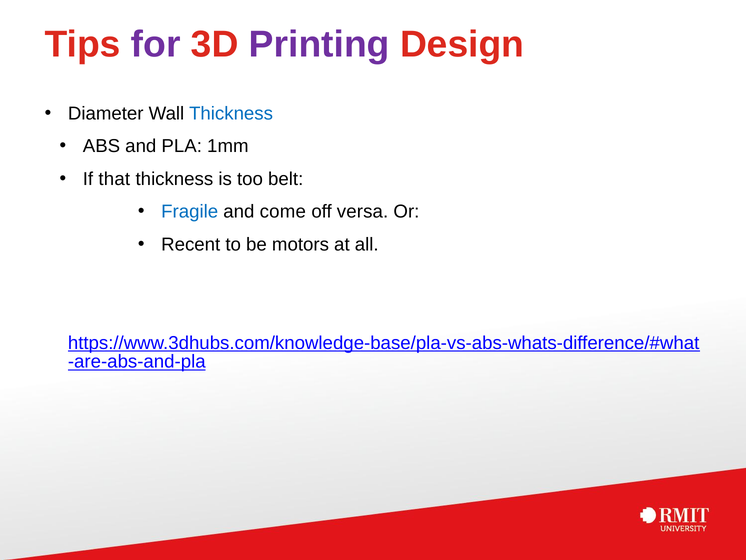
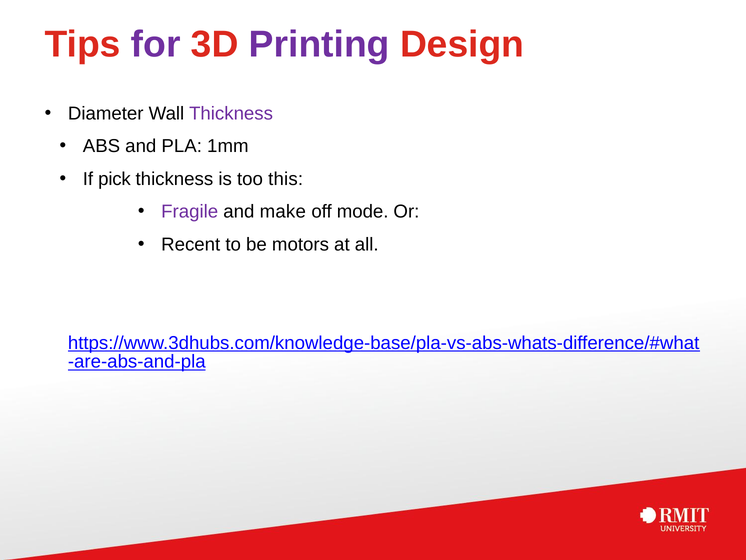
Thickness at (231, 113) colour: blue -> purple
that: that -> pick
belt: belt -> this
Fragile colour: blue -> purple
come: come -> make
versa: versa -> mode
